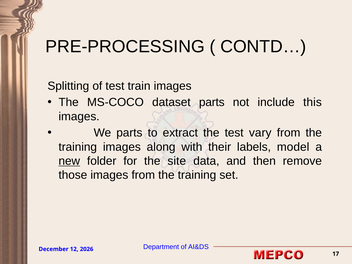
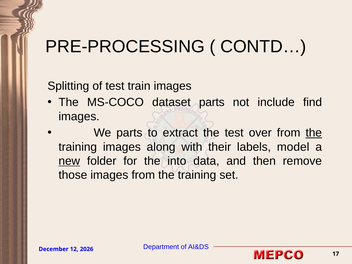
this: this -> find
vary: vary -> over
the at (314, 133) underline: none -> present
site: site -> into
